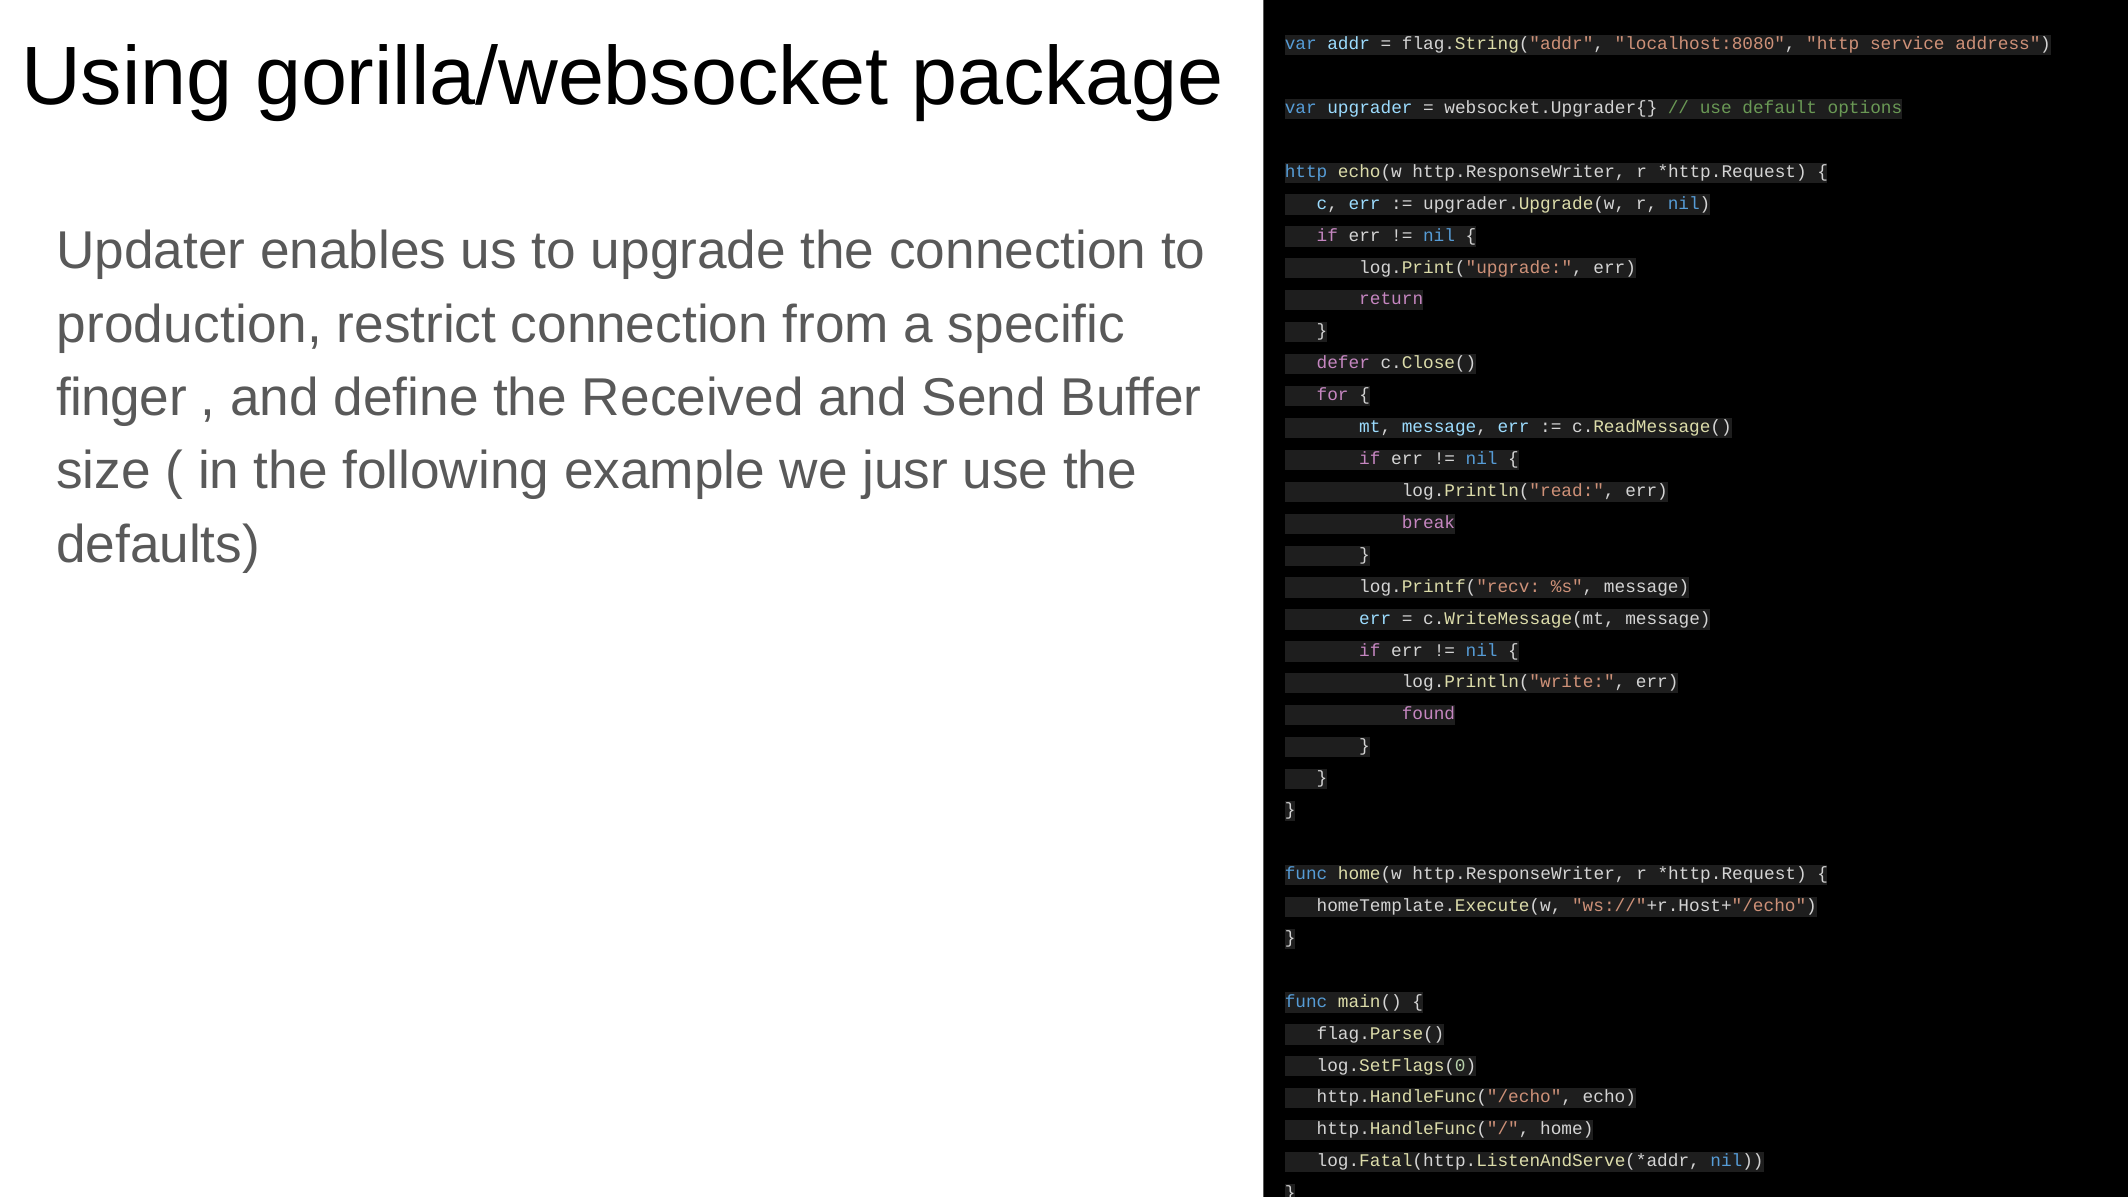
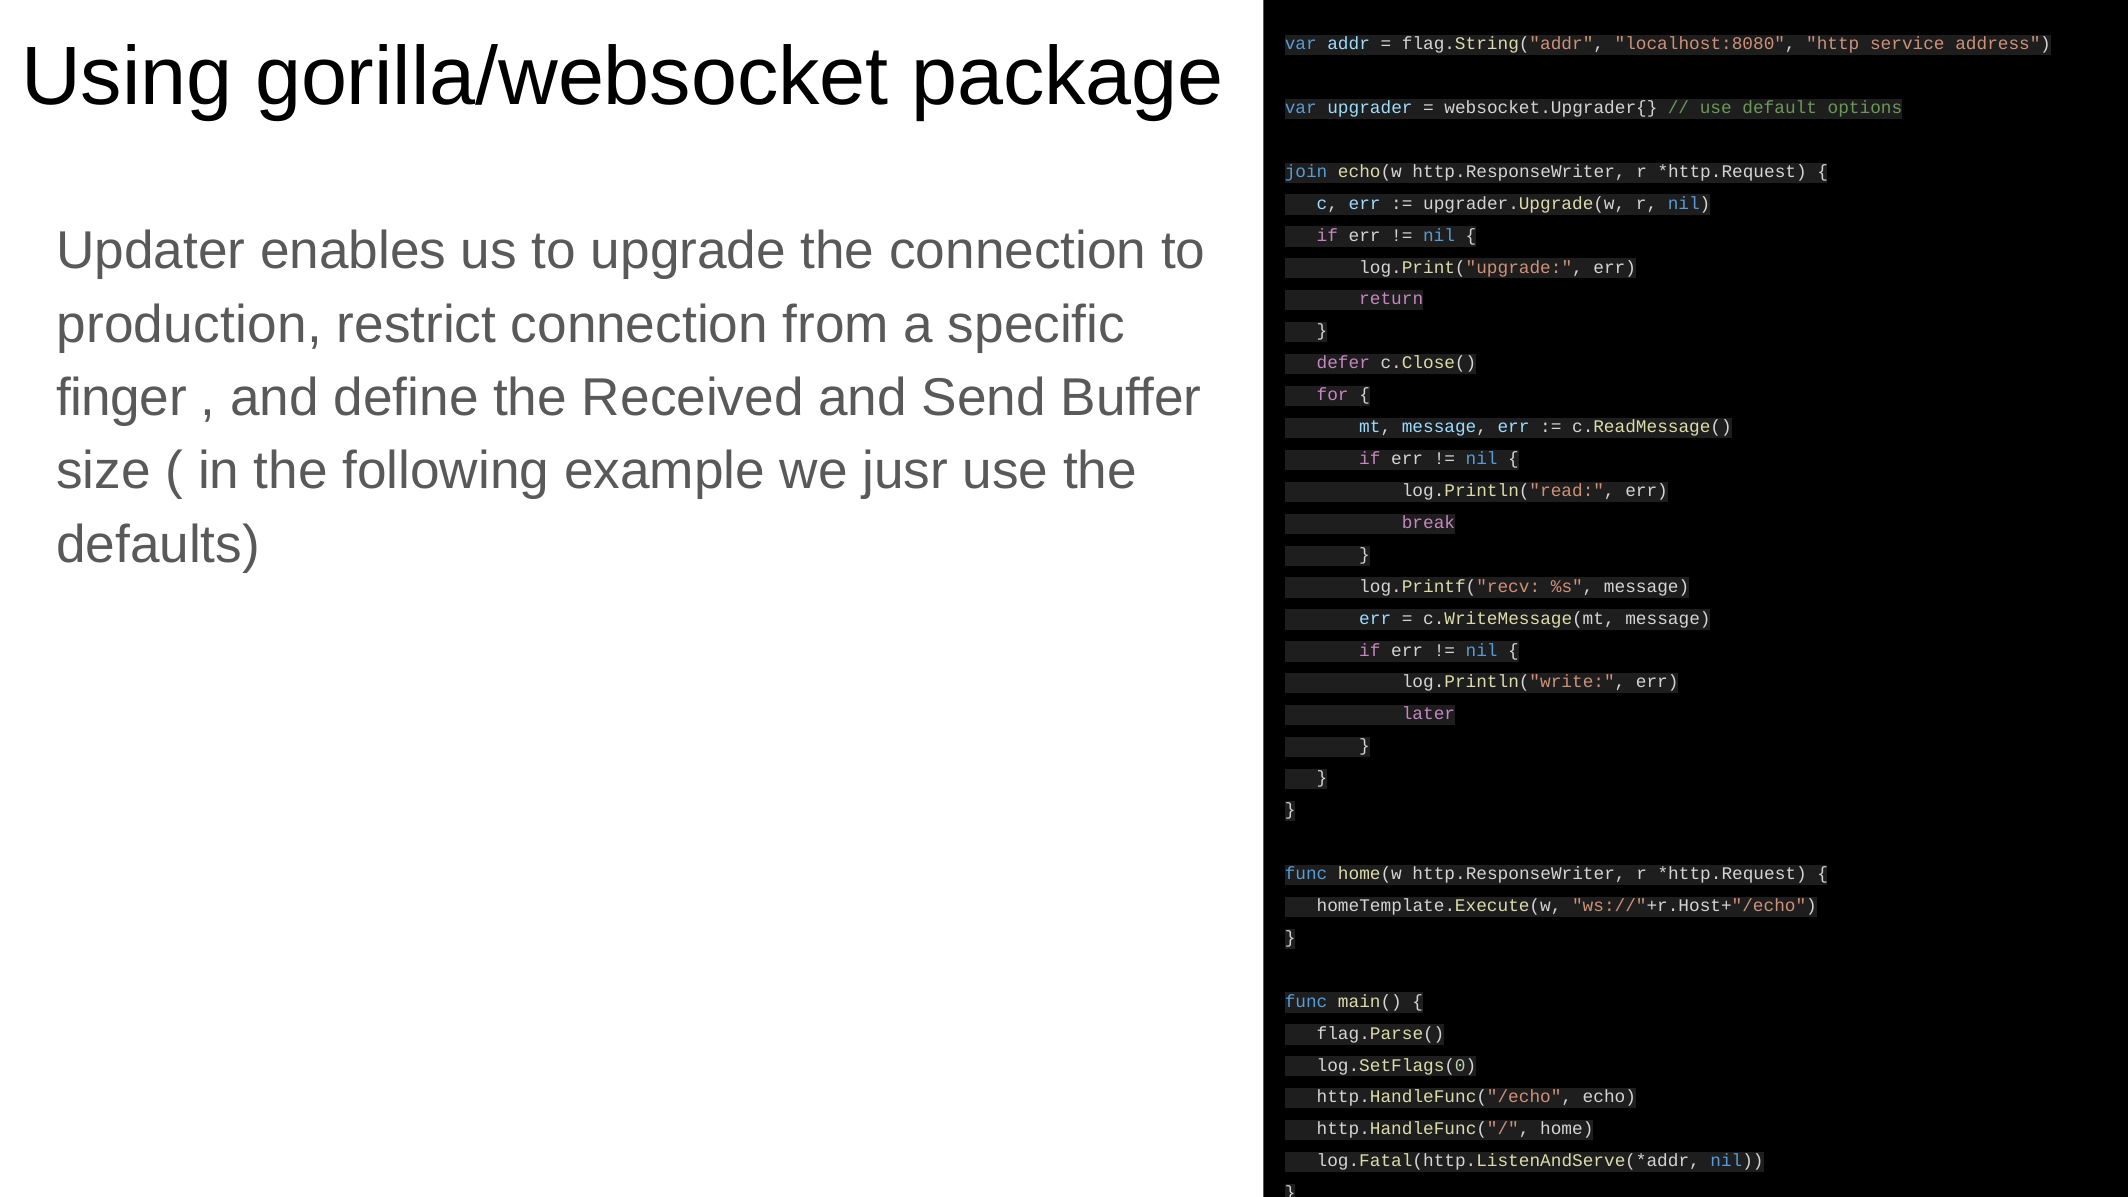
http at (1306, 171): http -> join
found: found -> later
